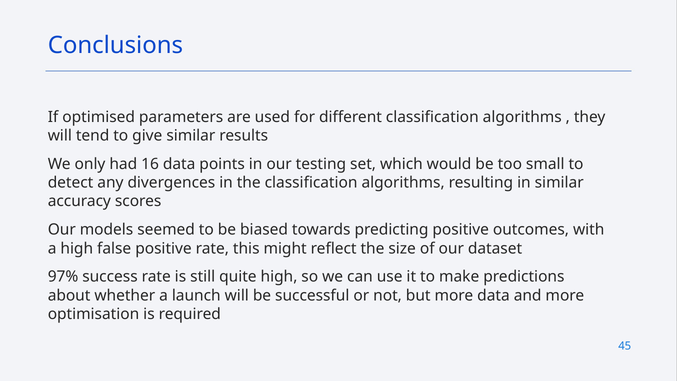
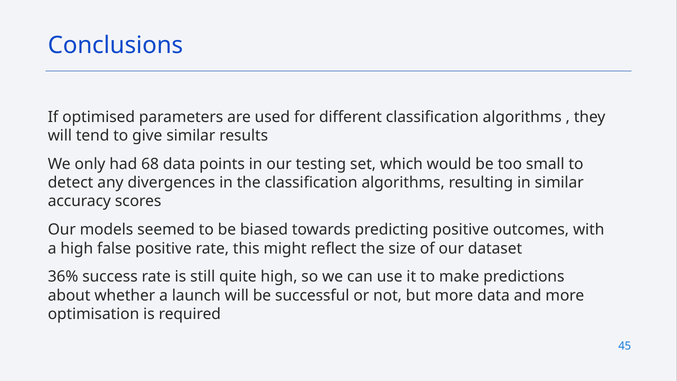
16: 16 -> 68
97%: 97% -> 36%
